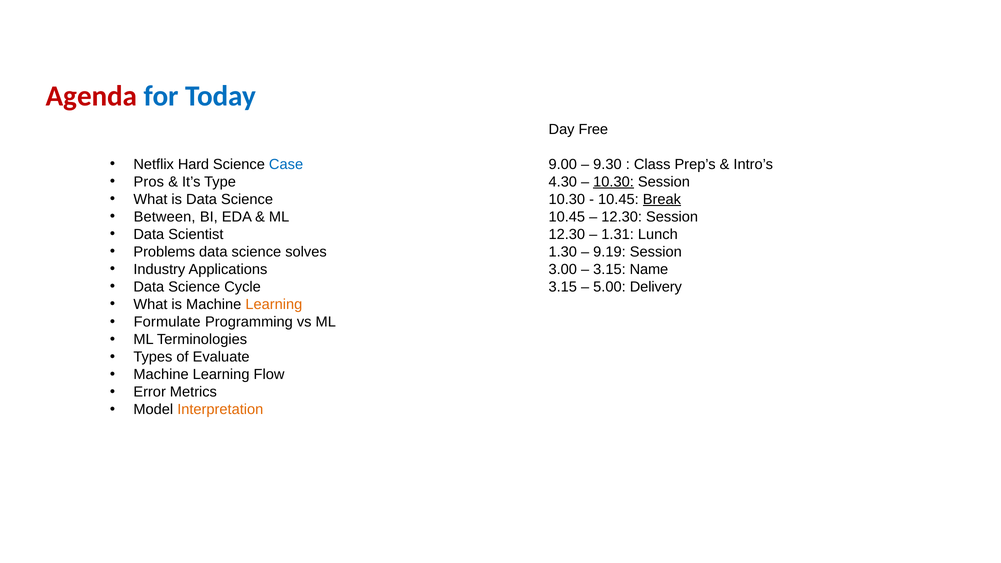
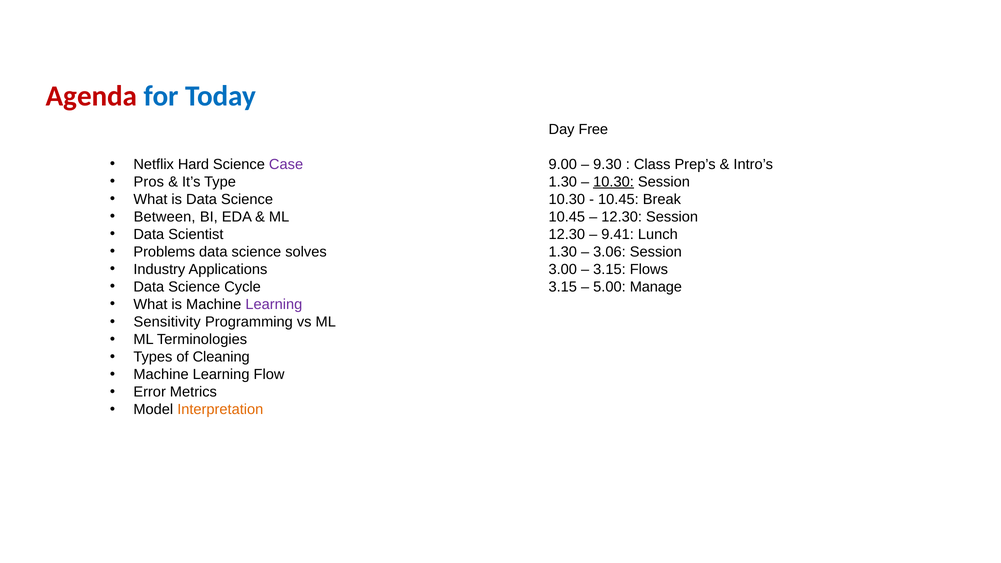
Case colour: blue -> purple
4.30 at (563, 182): 4.30 -> 1.30
Break underline: present -> none
1.31: 1.31 -> 9.41
9.19: 9.19 -> 3.06
Name: Name -> Flows
Delivery: Delivery -> Manage
Learning at (274, 304) colour: orange -> purple
Formulate: Formulate -> Sensitivity
Evaluate: Evaluate -> Cleaning
